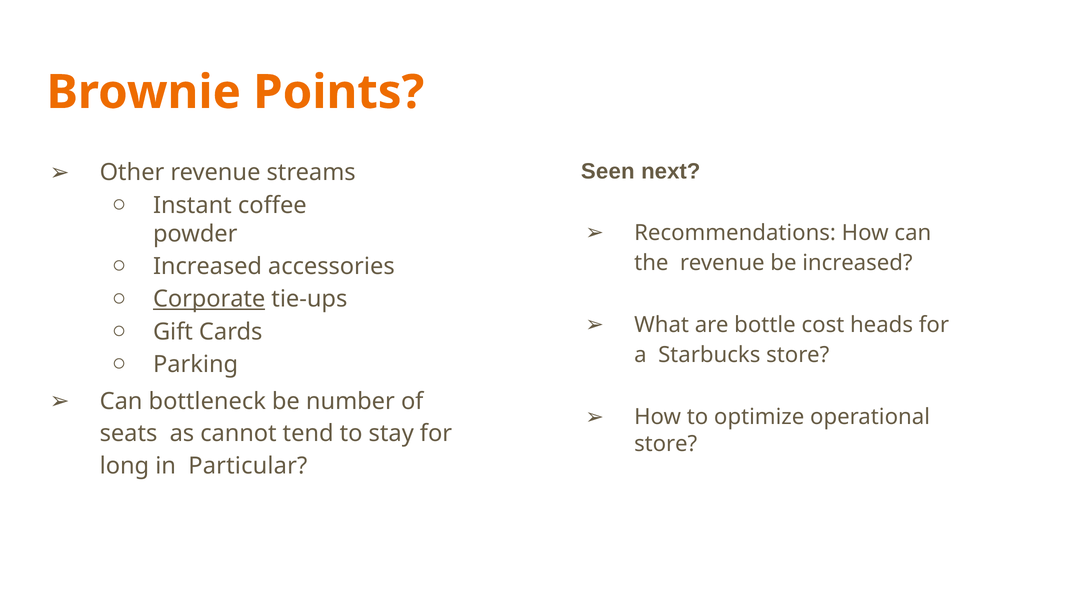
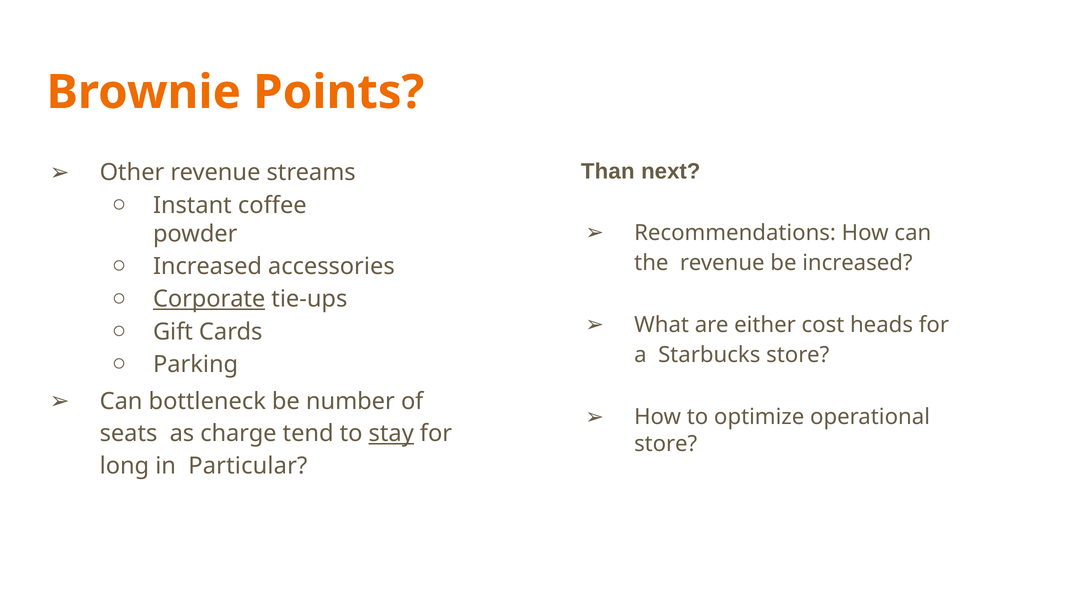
Seen: Seen -> Than
bottle: bottle -> either
cannot: cannot -> charge
stay underline: none -> present
